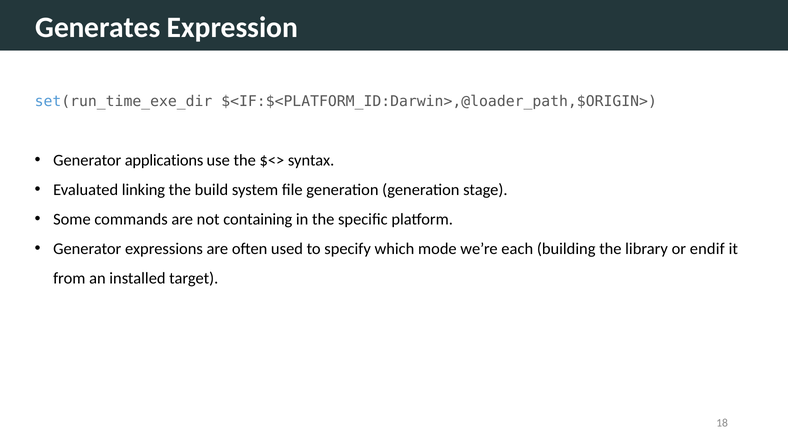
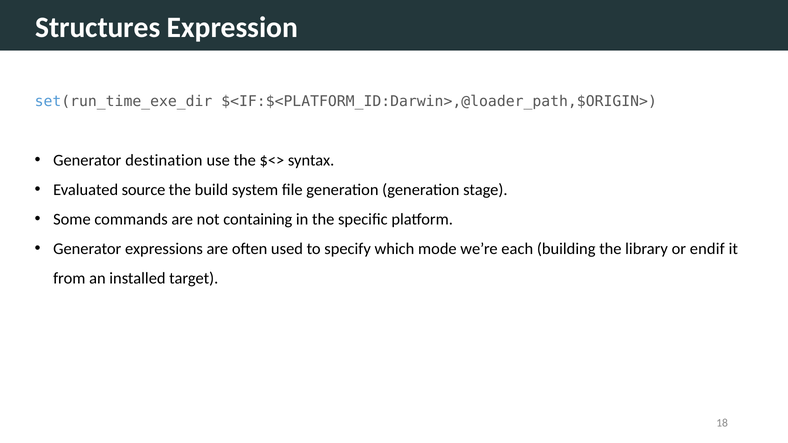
Generates: Generates -> Structures
applications: applications -> destination
linking: linking -> source
